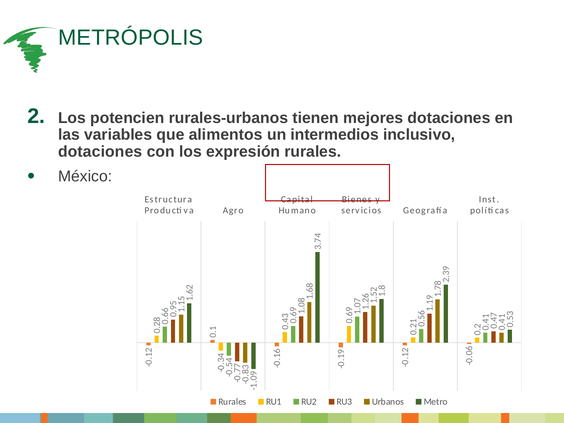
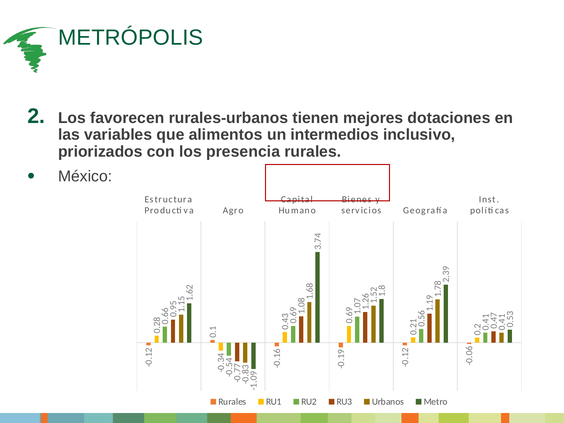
potencien: potencien -> favorecen
dotaciones at (100, 152): dotaciones -> priorizados
expresión: expresión -> presencia
